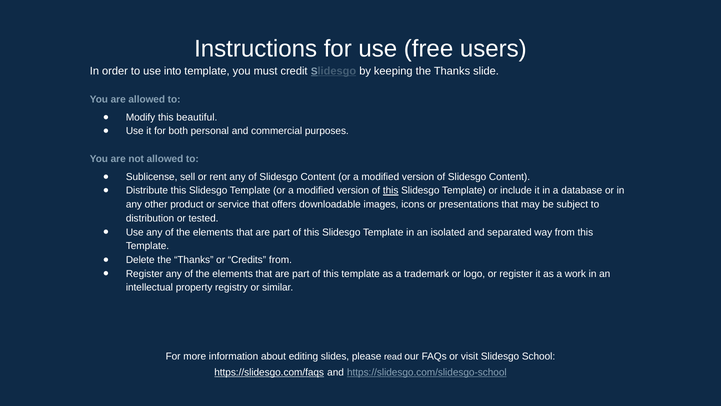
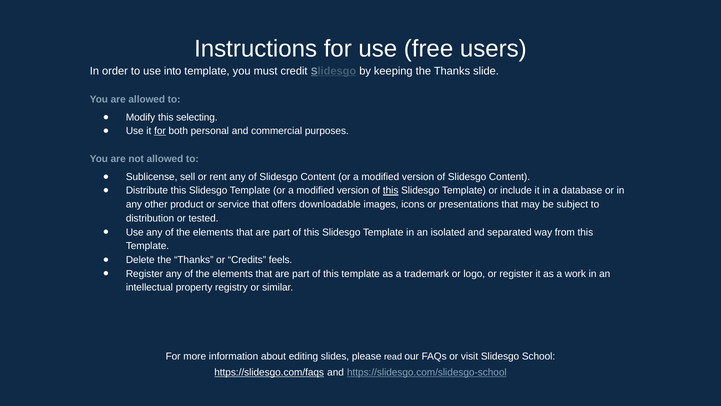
beautiful: beautiful -> selecting
for at (160, 131) underline: none -> present
Credits from: from -> feels
